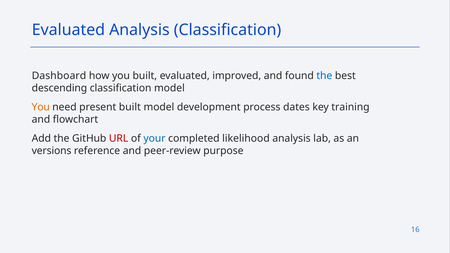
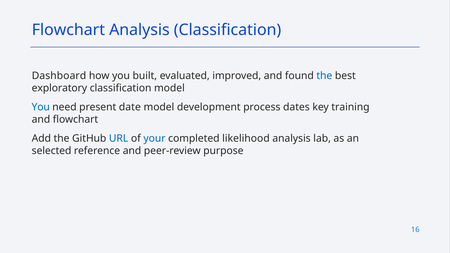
Evaluated at (68, 30): Evaluated -> Flowchart
descending: descending -> exploratory
You at (41, 107) colour: orange -> blue
present built: built -> date
URL colour: red -> blue
versions: versions -> selected
